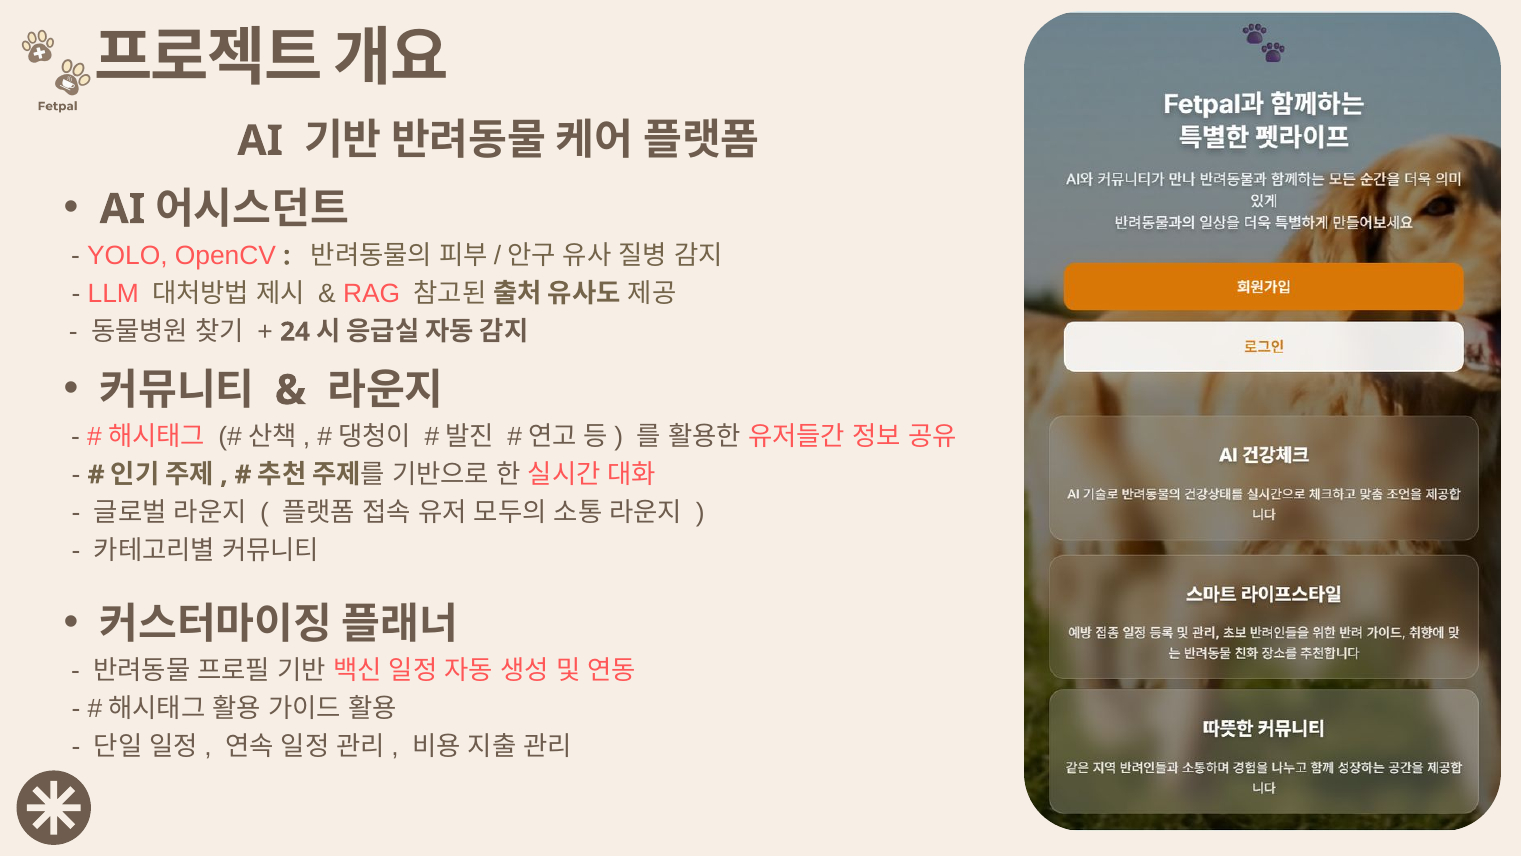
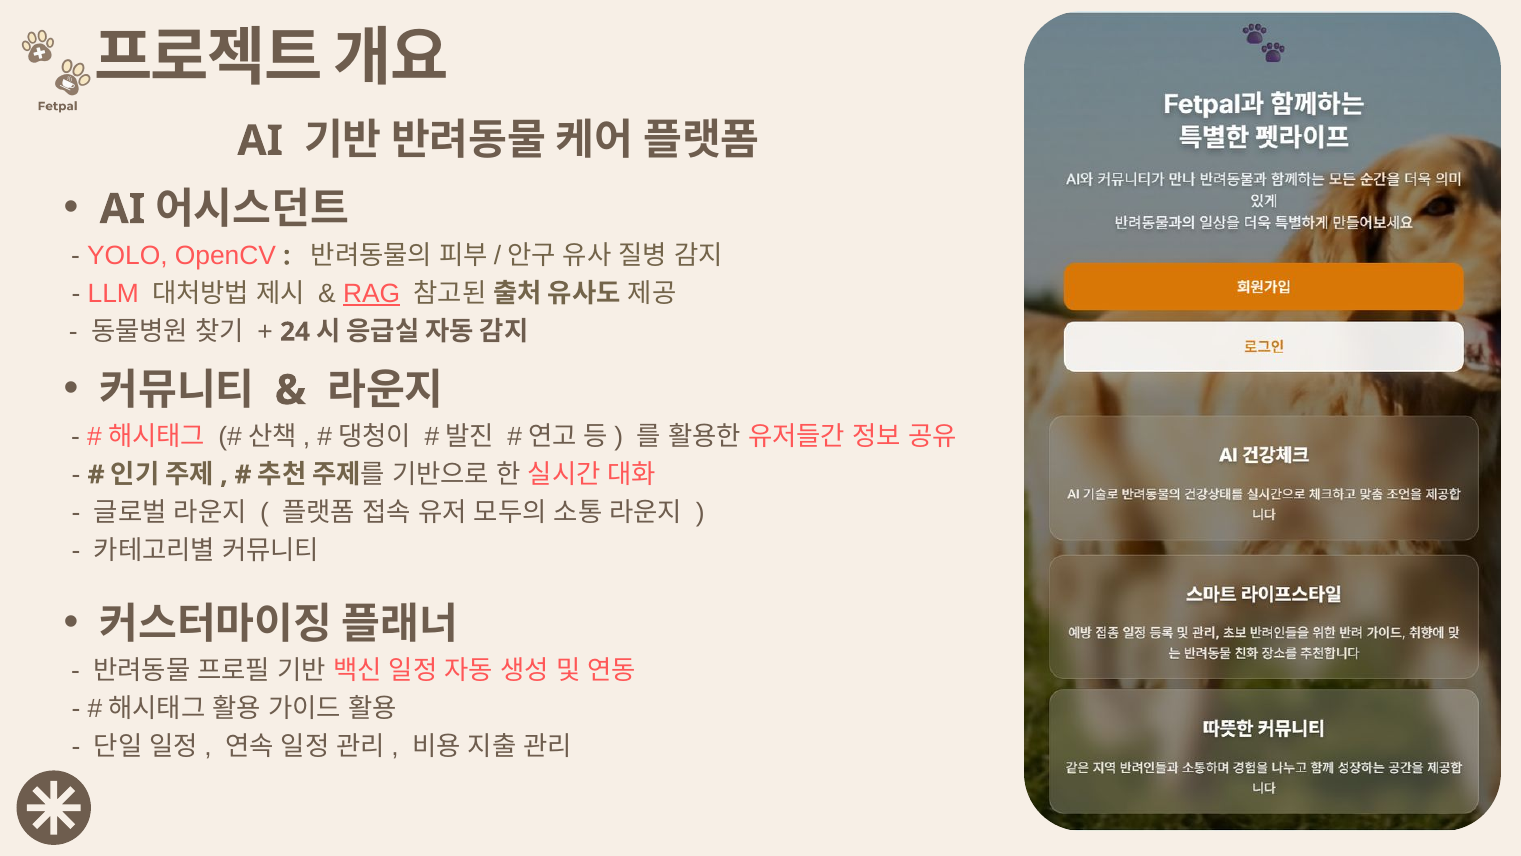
RAG underline: none -> present
